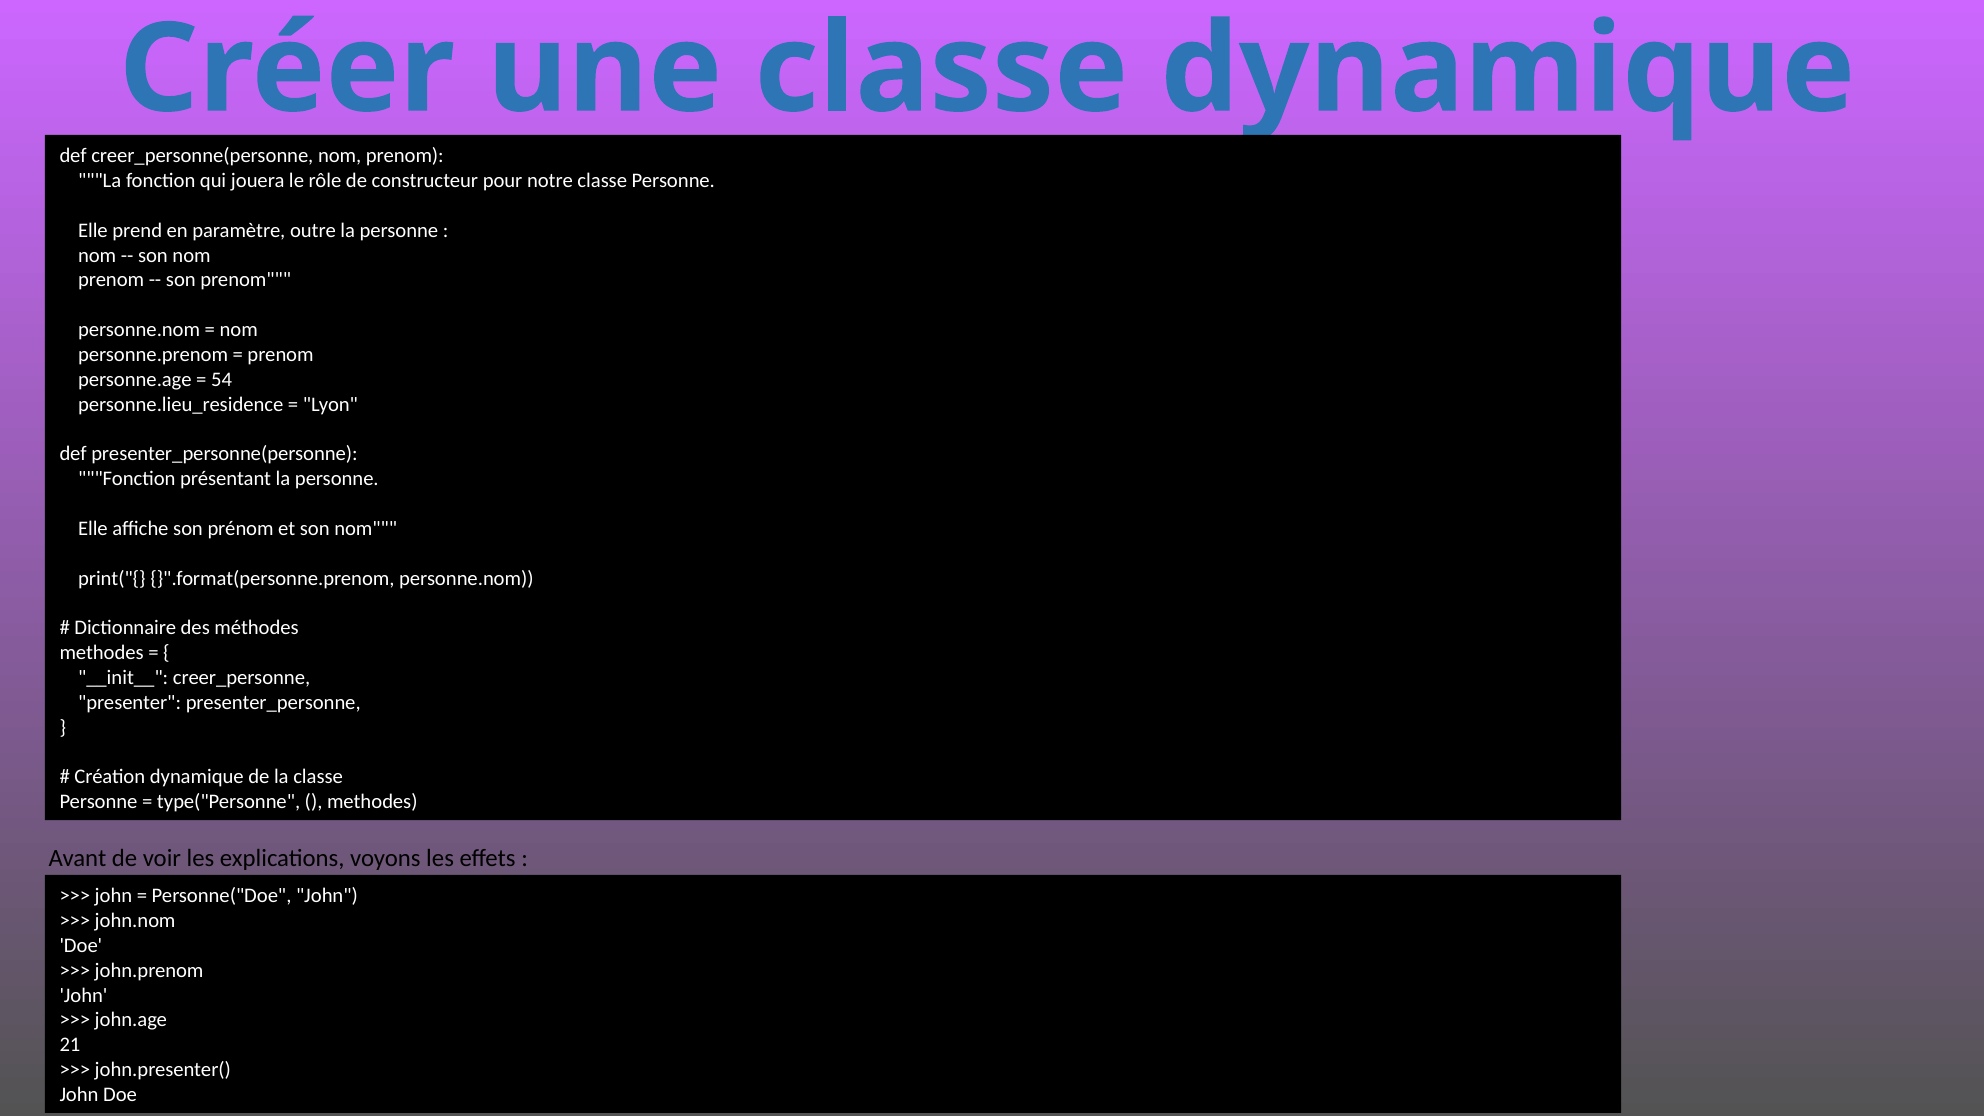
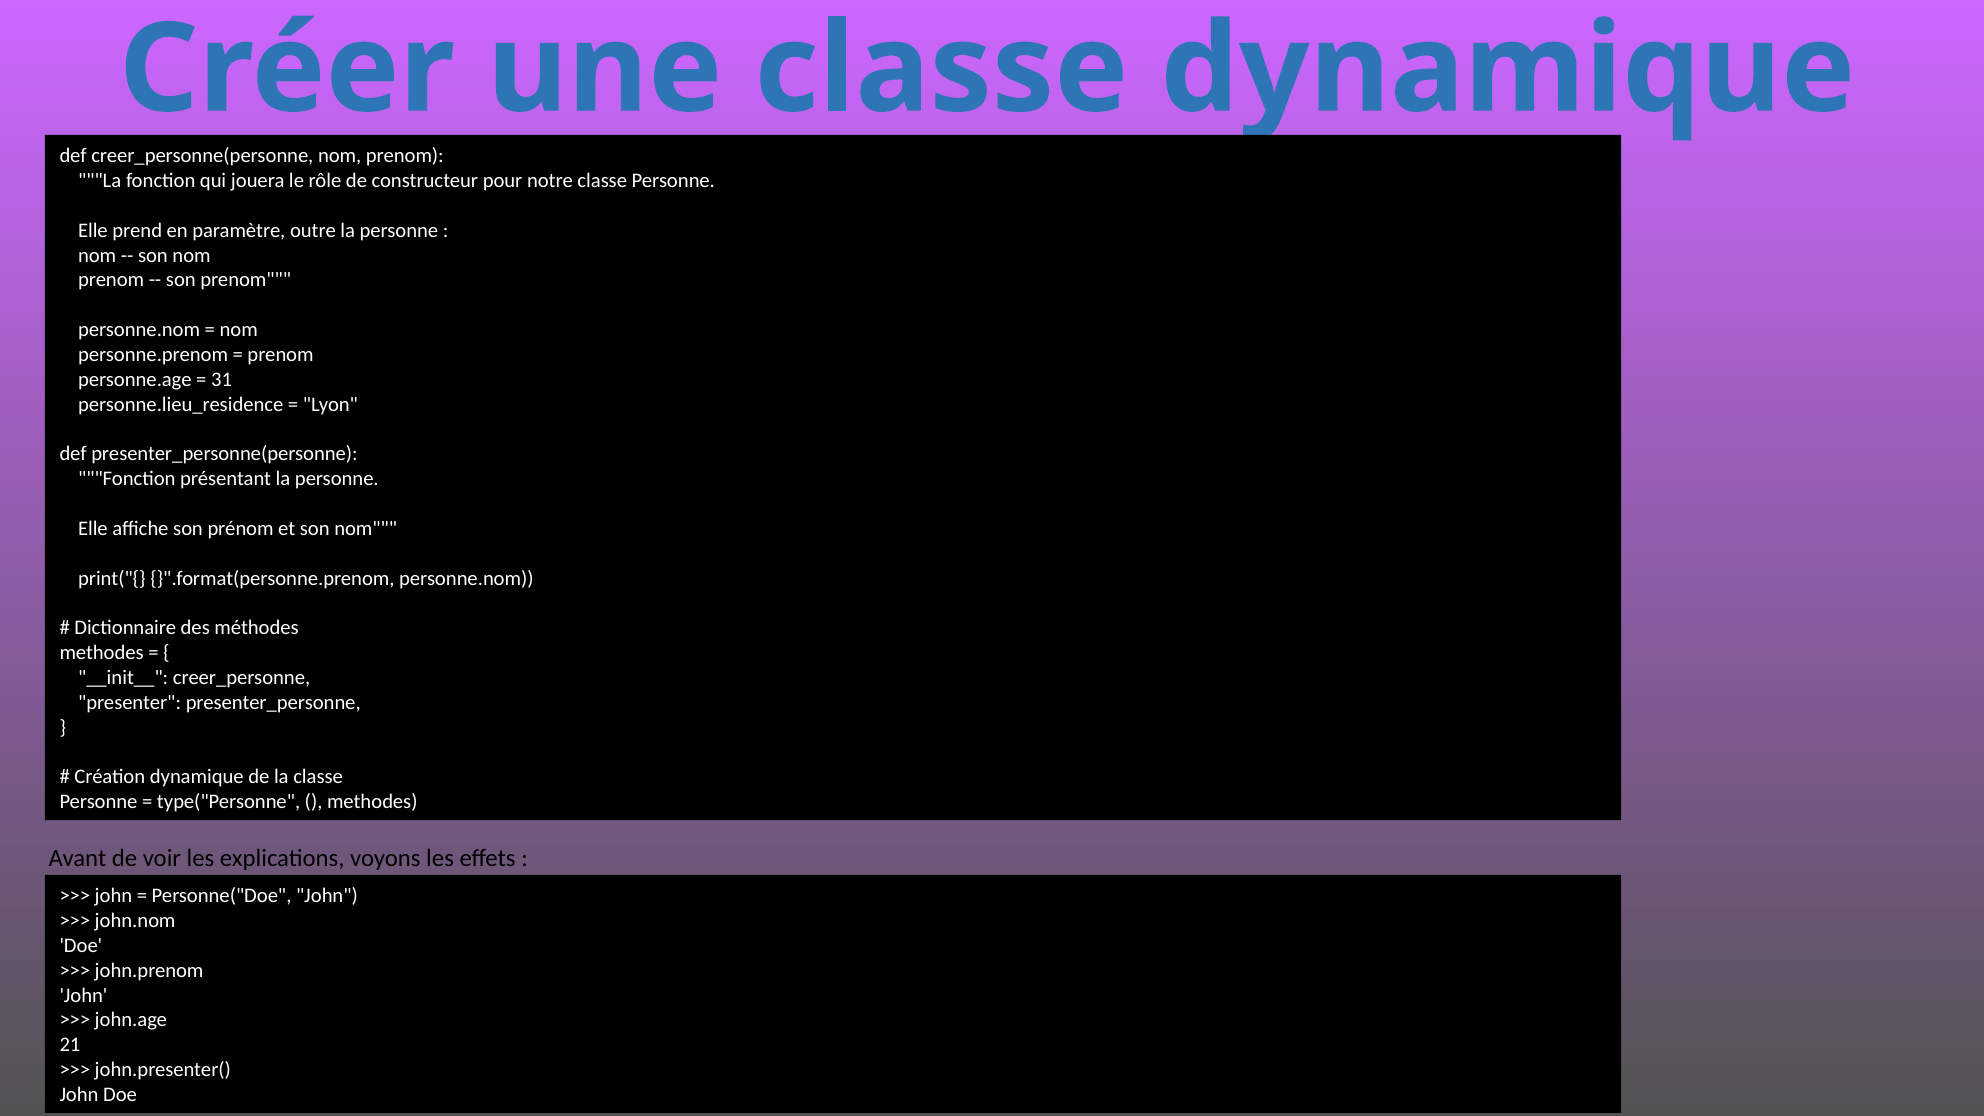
54: 54 -> 31
